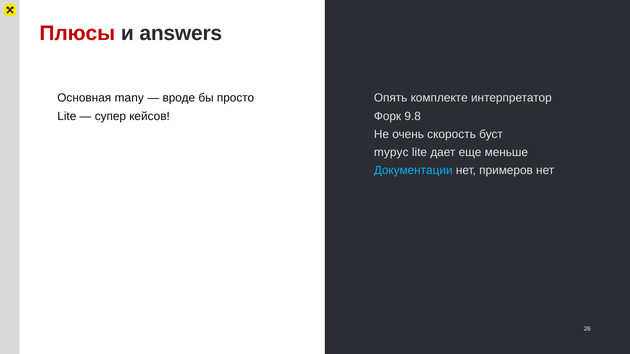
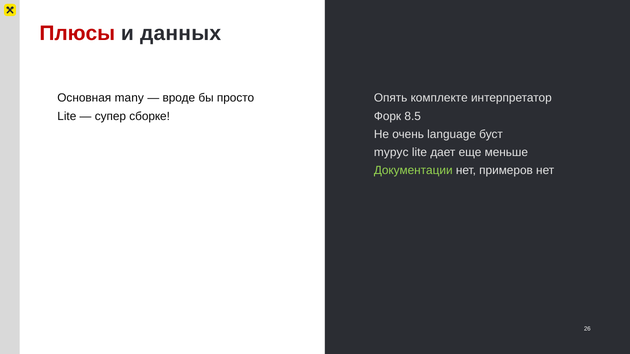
answers: answers -> данных
кейсов: кейсов -> сборке
9.8: 9.8 -> 8.5
скорость: скорость -> language
Документации colour: light blue -> light green
